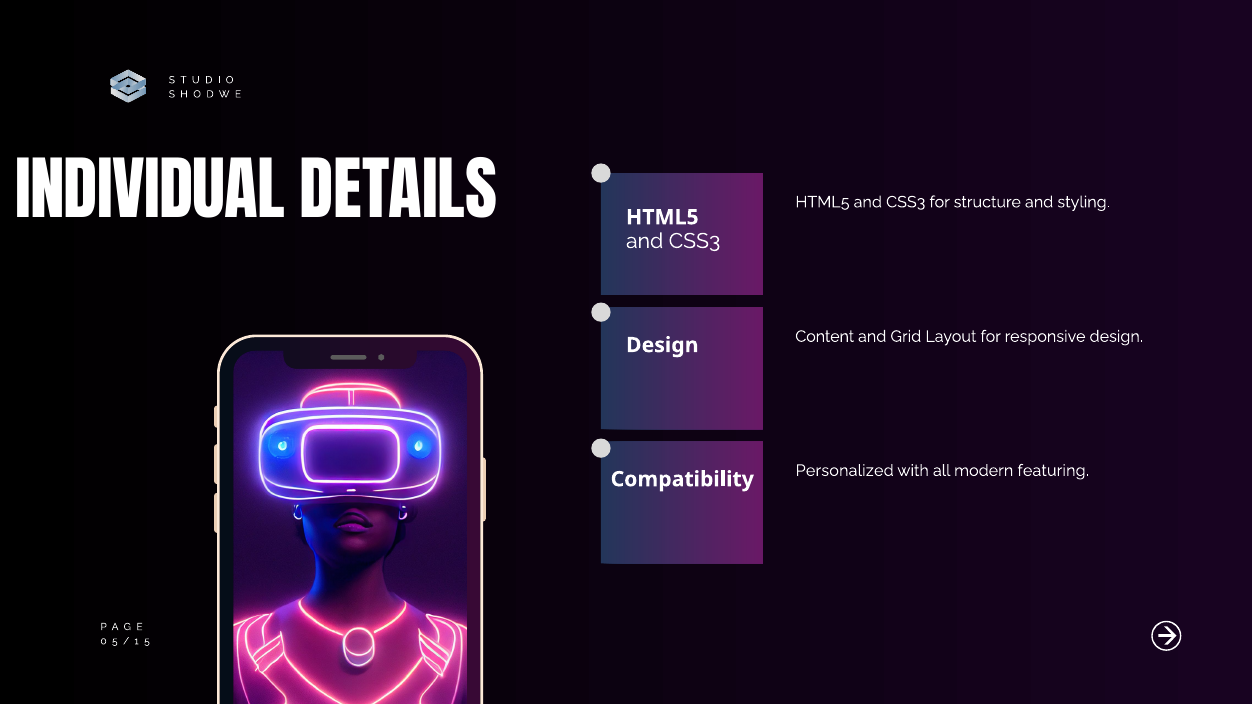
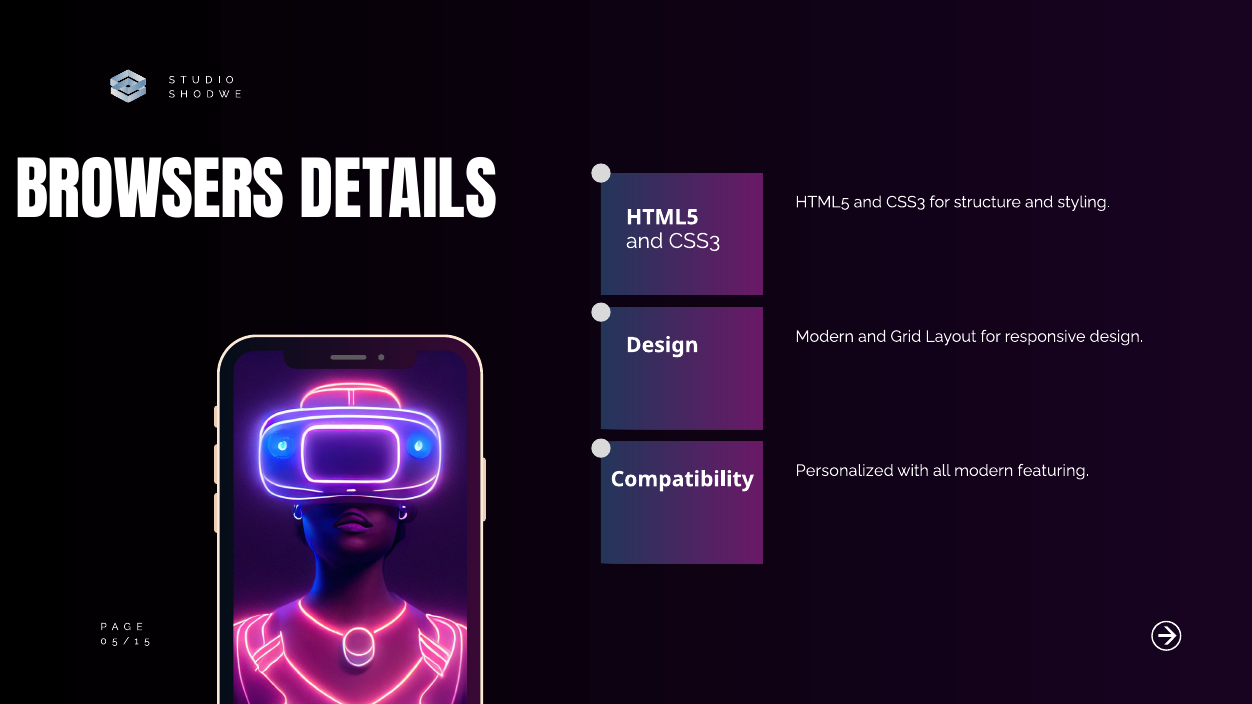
INDIVIDUAL: INDIVIDUAL -> BROWSERS
Content at (825, 337): Content -> Modern
